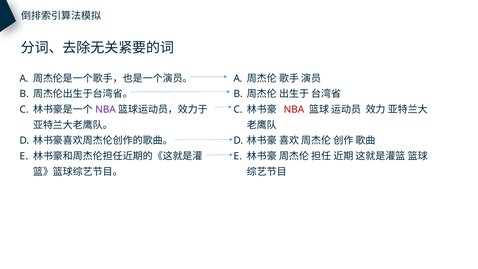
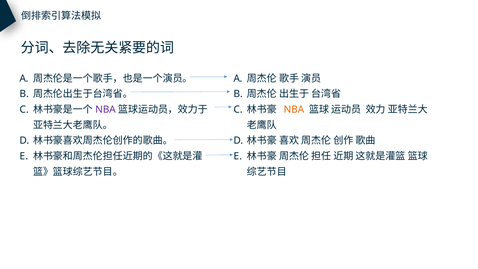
NBA at (294, 109) colour: red -> orange
